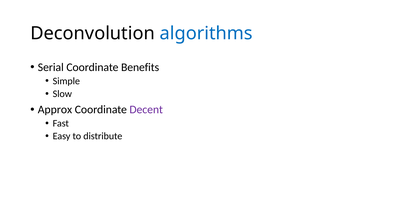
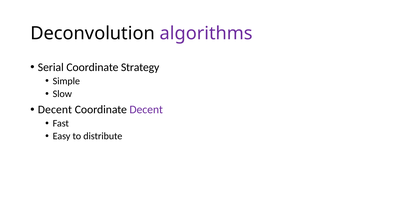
algorithms colour: blue -> purple
Benefits: Benefits -> Strategy
Approx at (55, 110): Approx -> Decent
